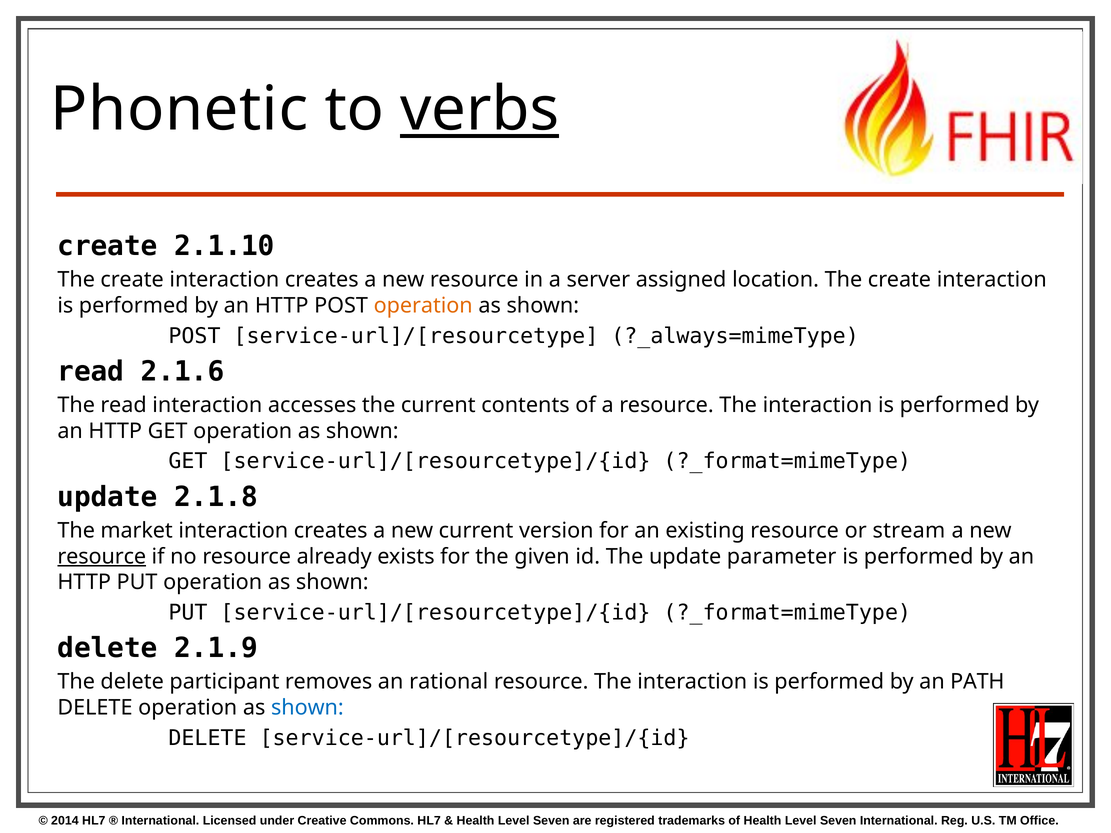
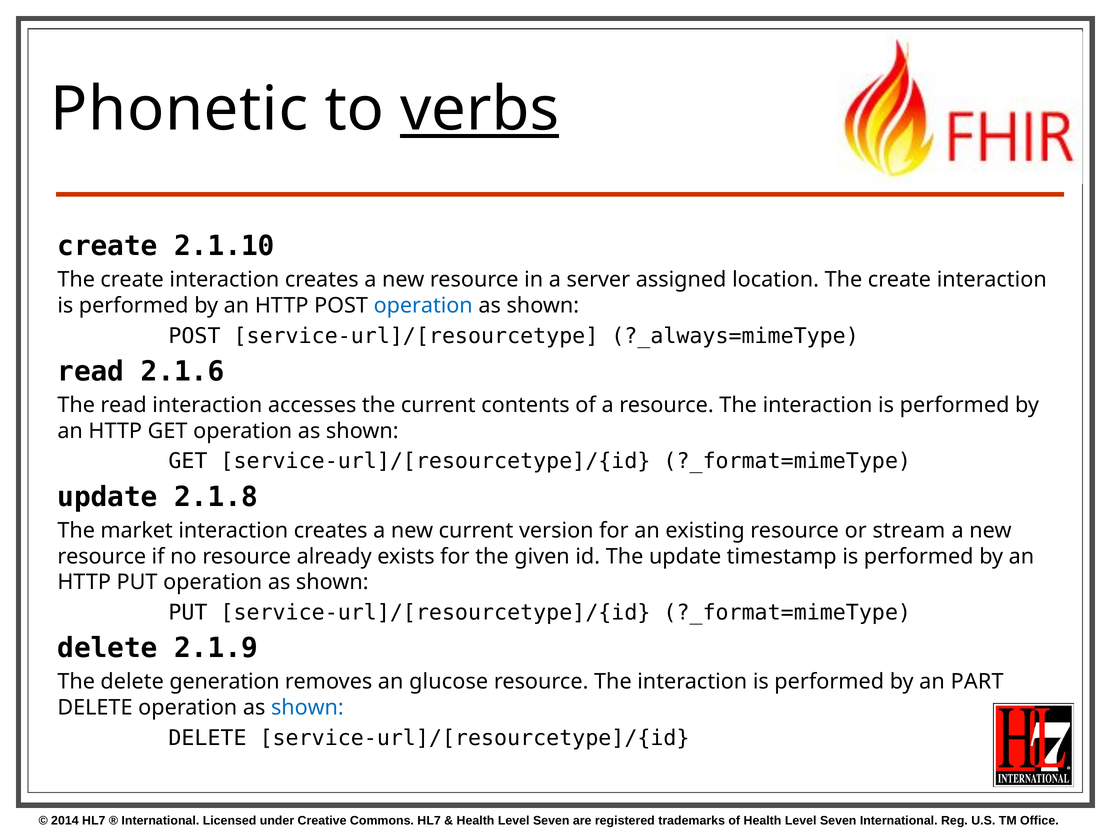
operation at (423, 306) colour: orange -> blue
resource at (102, 557) underline: present -> none
parameter: parameter -> timestamp
participant: participant -> generation
rational: rational -> glucose
PATH: PATH -> PART
